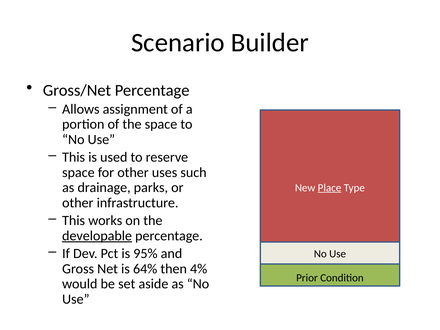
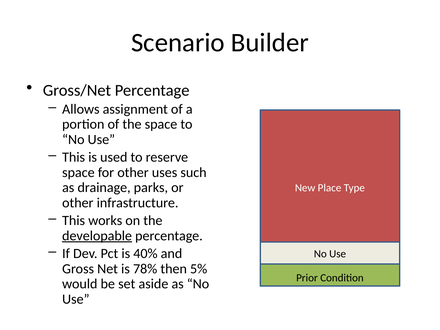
Place underline: present -> none
95%: 95% -> 40%
64%: 64% -> 78%
4%: 4% -> 5%
